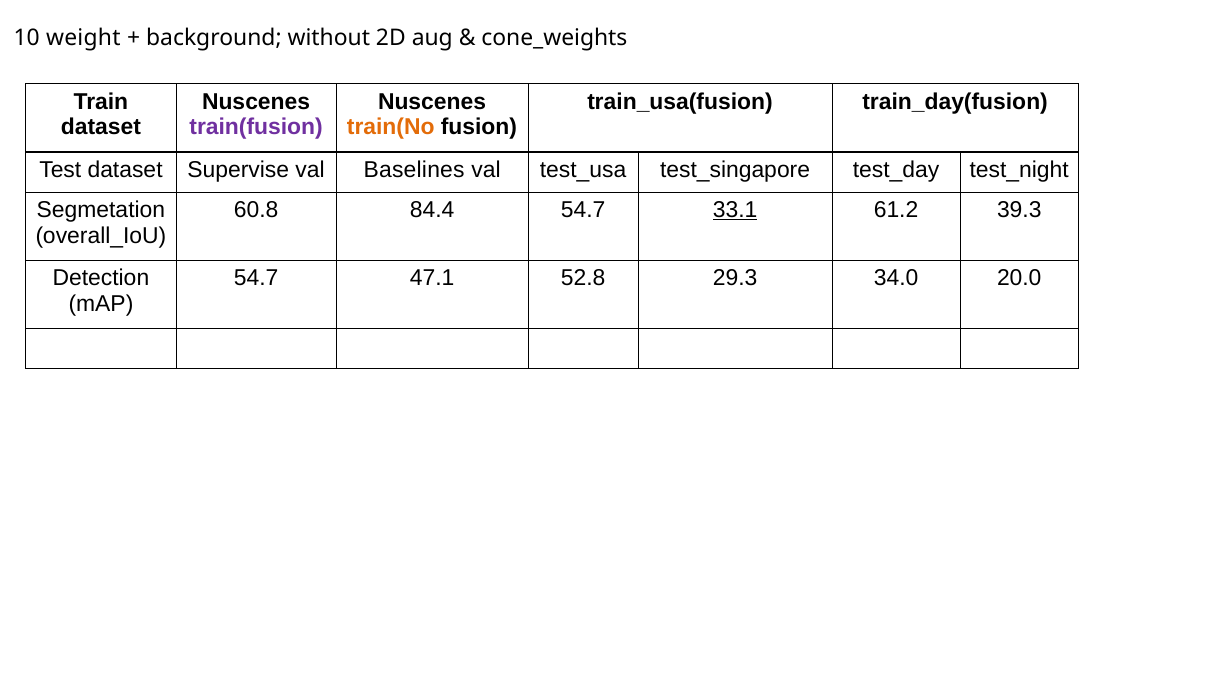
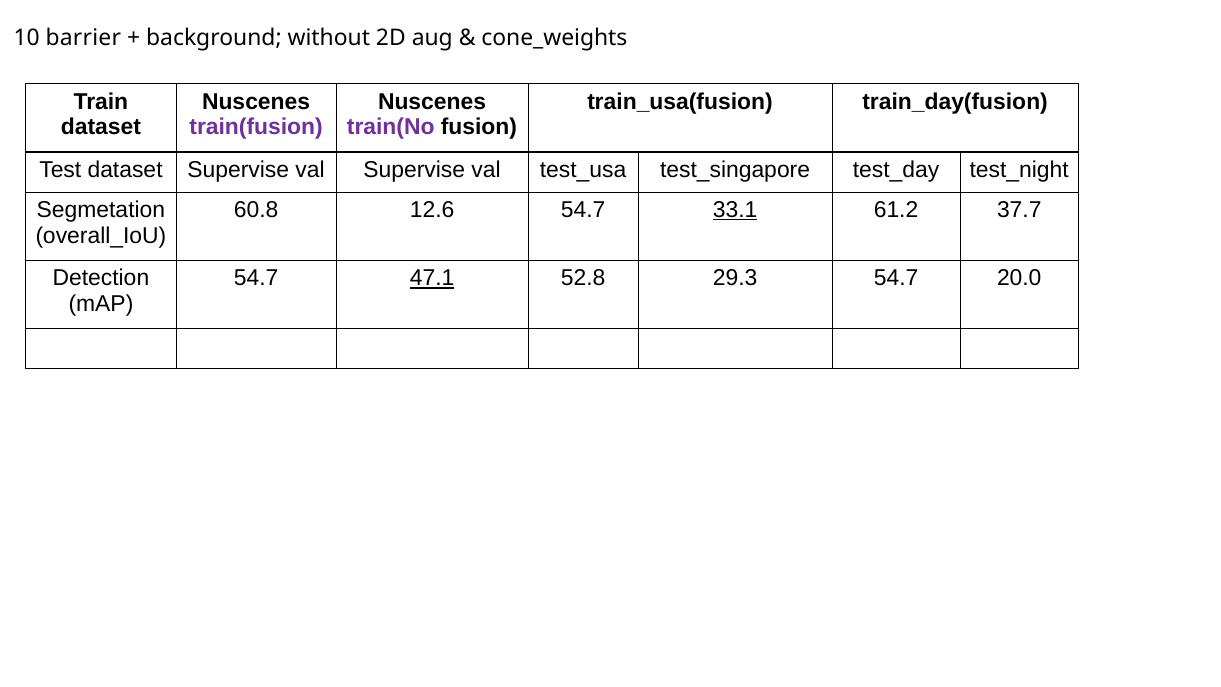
weight: weight -> barrier
train(No colour: orange -> purple
val Baselines: Baselines -> Supervise
84.4: 84.4 -> 12.6
39.3: 39.3 -> 37.7
47.1 underline: none -> present
29.3 34.0: 34.0 -> 54.7
